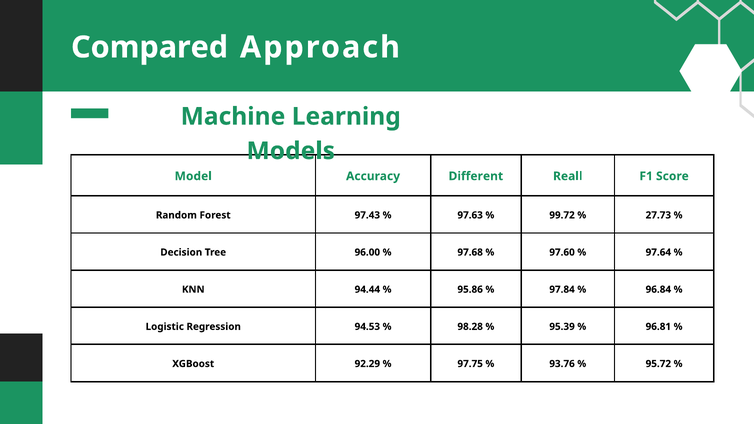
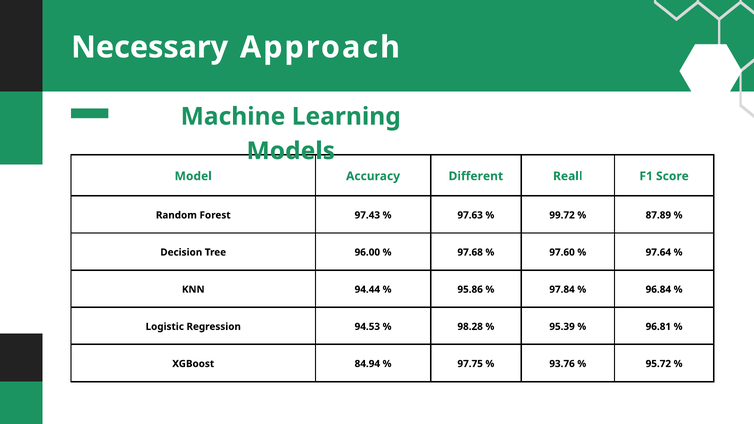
Compared: Compared -> Necessary
27.73: 27.73 -> 87.89
92.29: 92.29 -> 84.94
